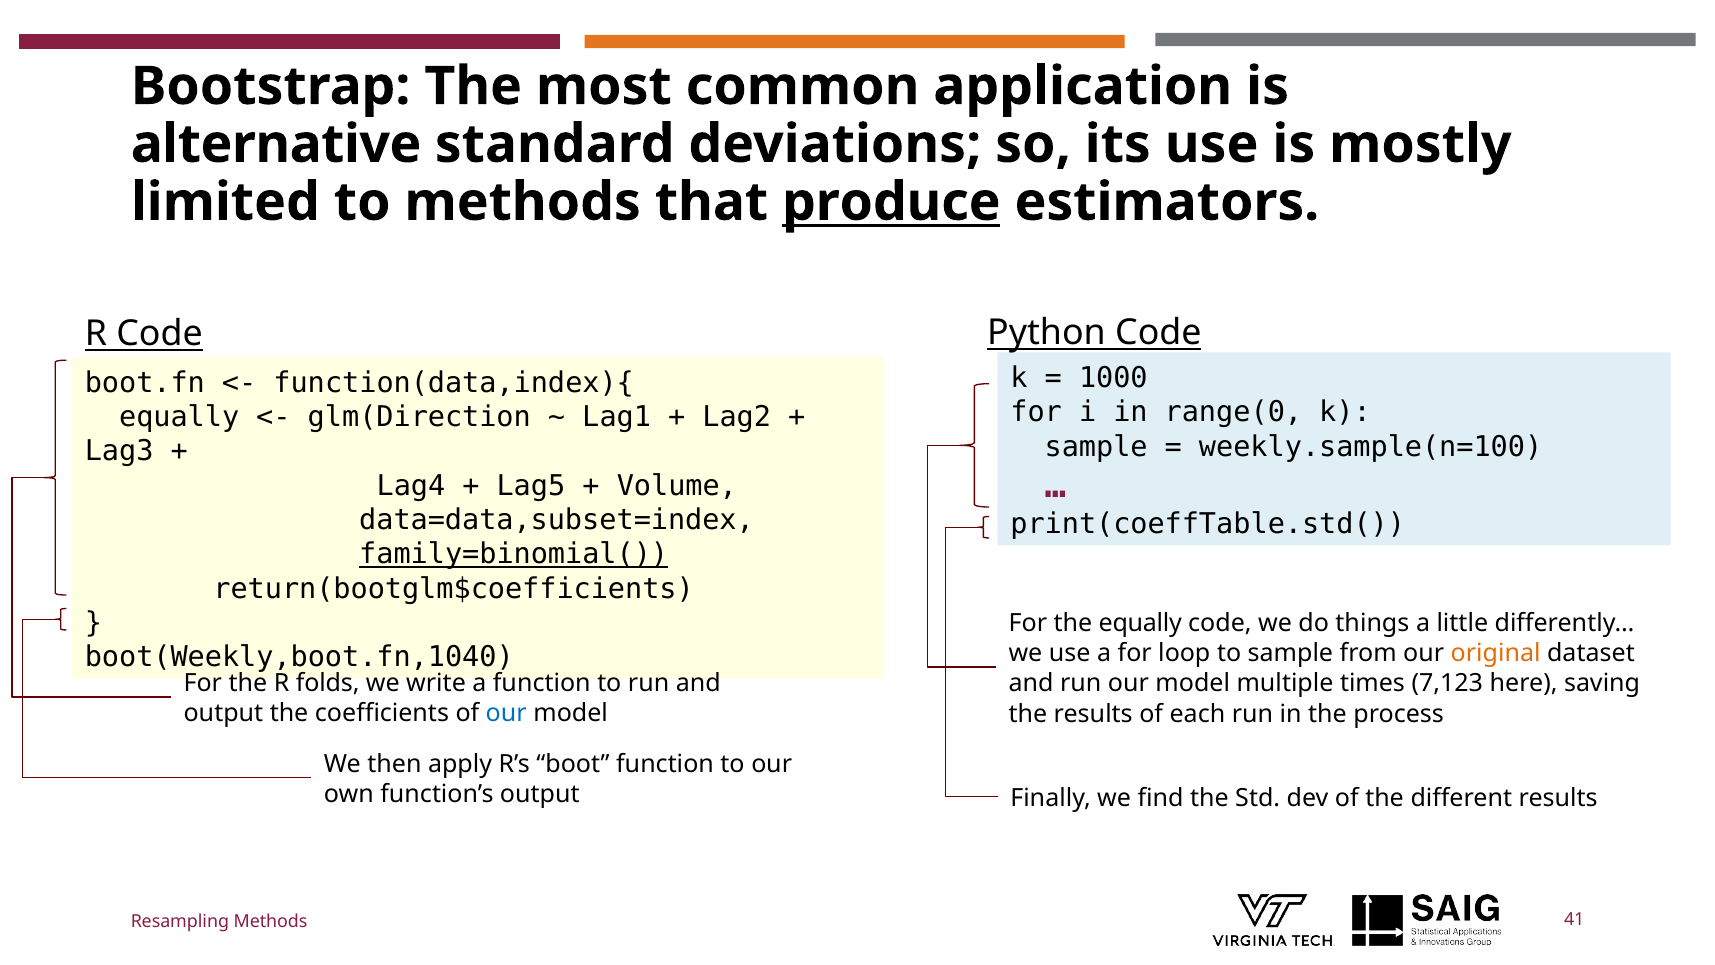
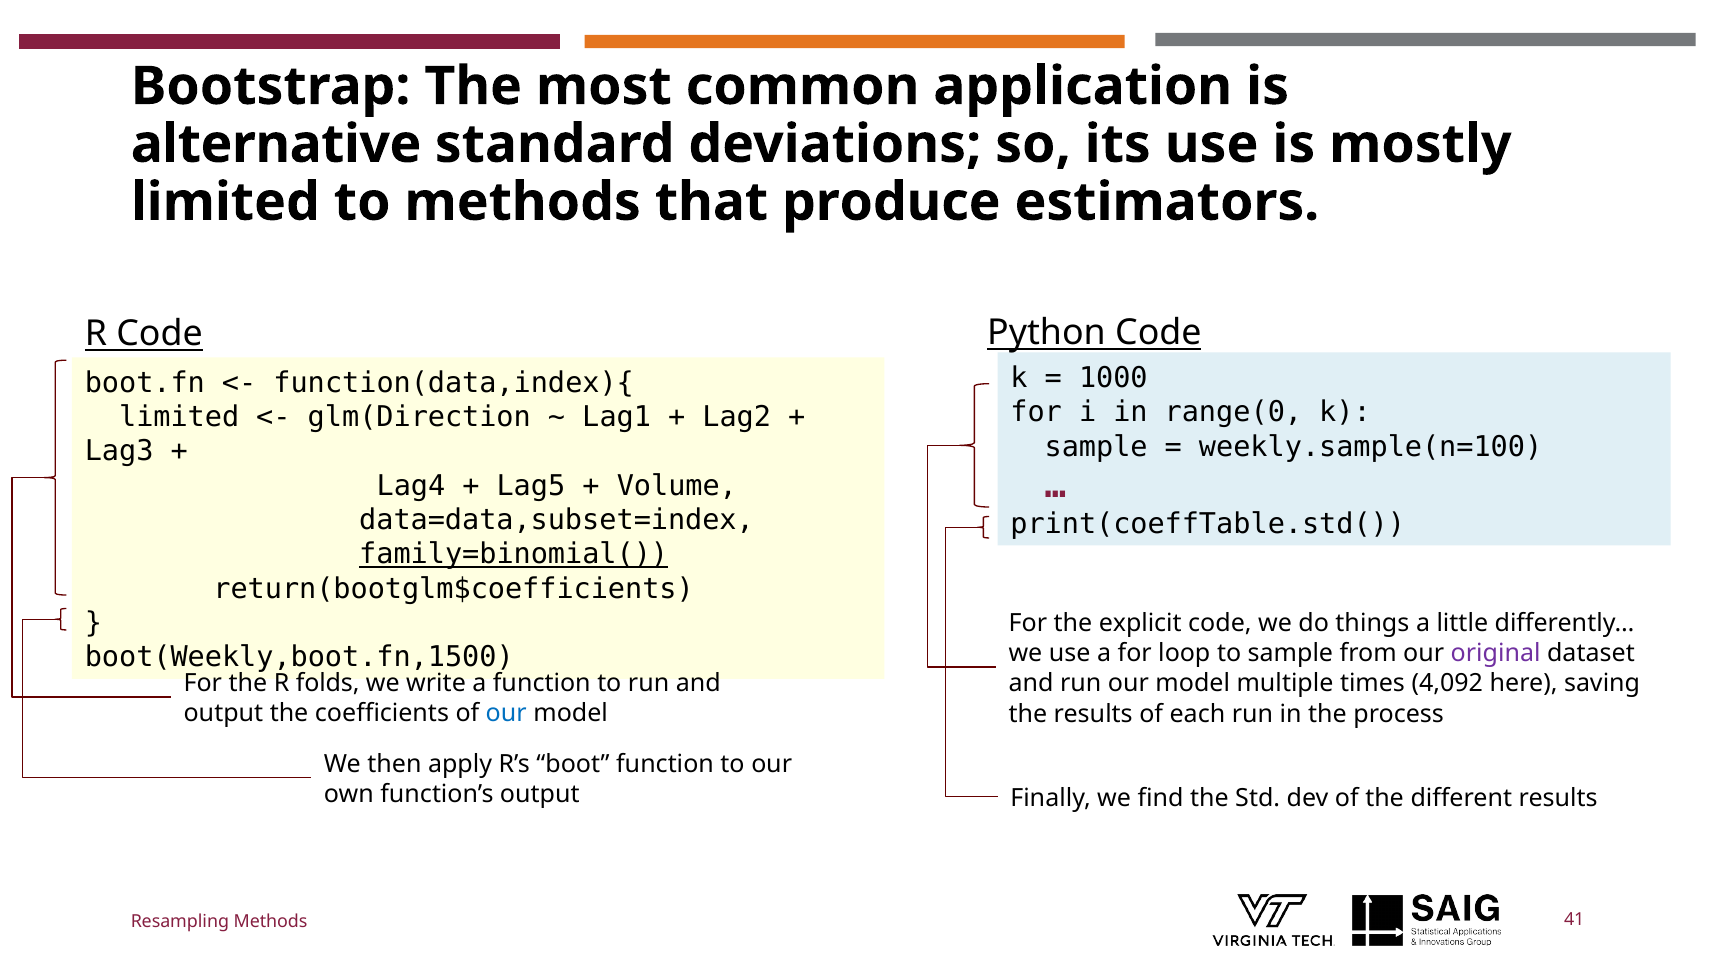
produce underline: present -> none
equally at (179, 417): equally -> limited
the equally: equally -> explicit
boot(Weekly,boot.fn,1040: boot(Weekly,boot.fn,1040 -> boot(Weekly,boot.fn,1500
original colour: orange -> purple
7,123: 7,123 -> 4,092
